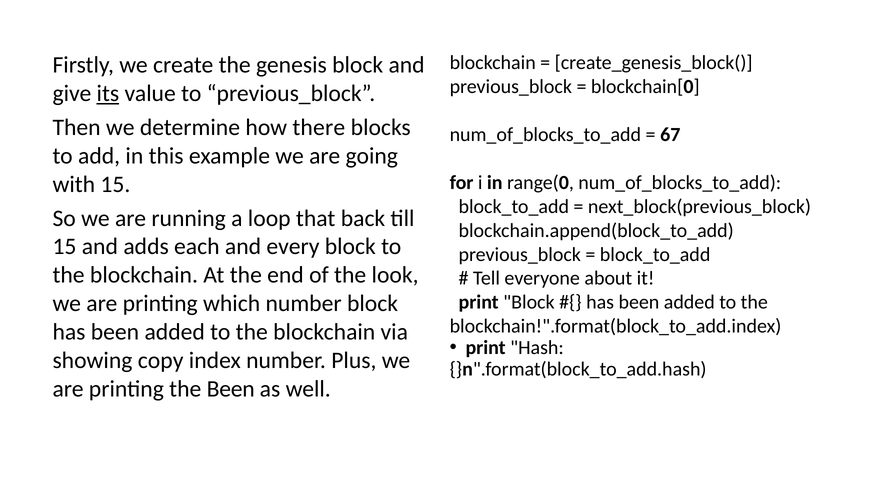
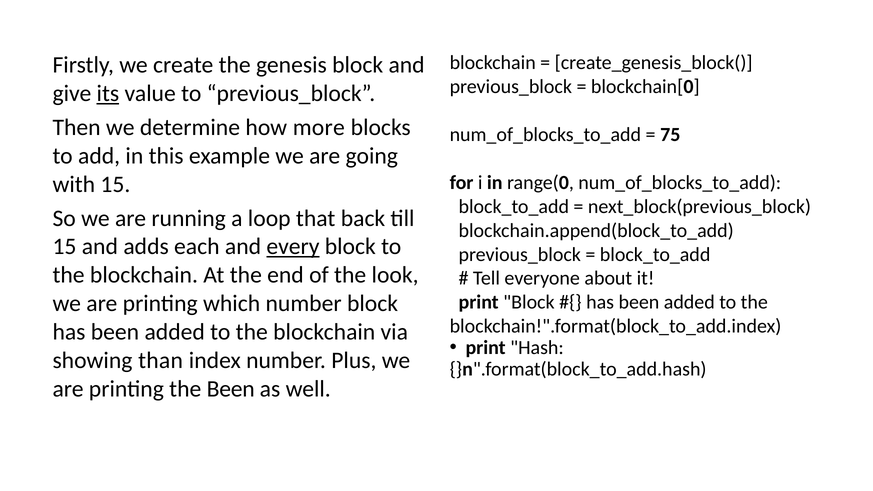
there: there -> more
67: 67 -> 75
every underline: none -> present
copy: copy -> than
